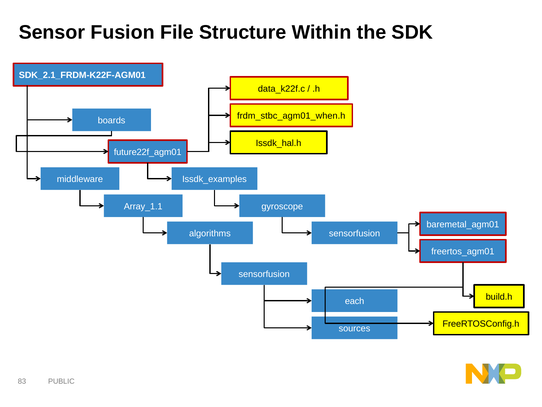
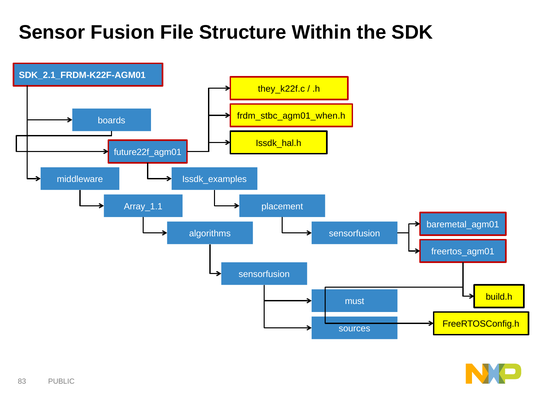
data_k22f.c: data_k22f.c -> they_k22f.c
gyroscope: gyroscope -> placement
each: each -> must
